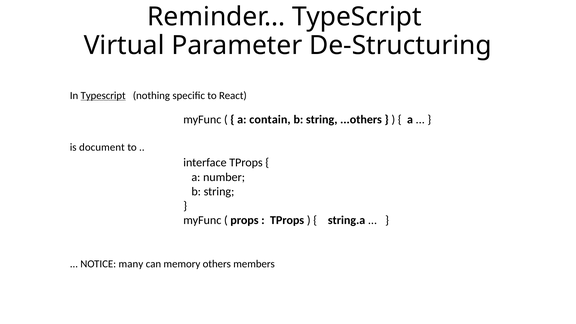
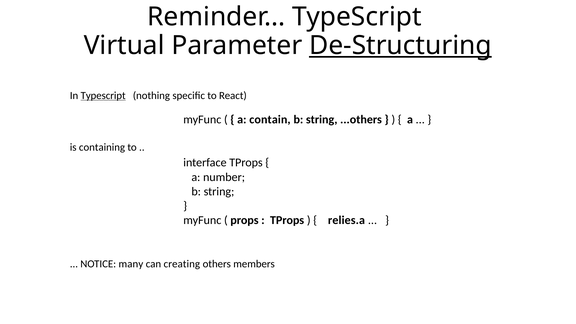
De-Structuring underline: none -> present
document: document -> containing
string.a: string.a -> relies.a
memory: memory -> creating
